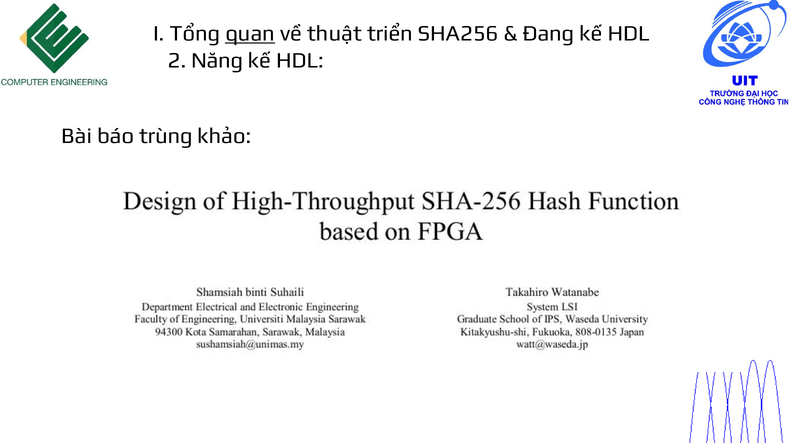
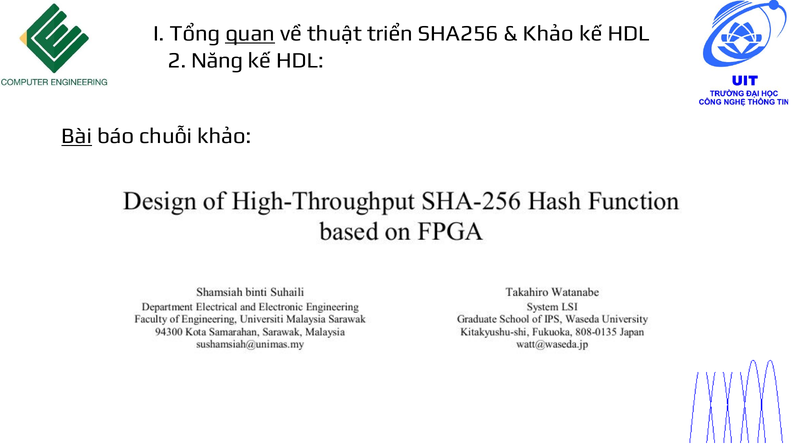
Đang at (549, 34): Đang -> Khảo
Bài underline: none -> present
trùng: trùng -> chuỗi
